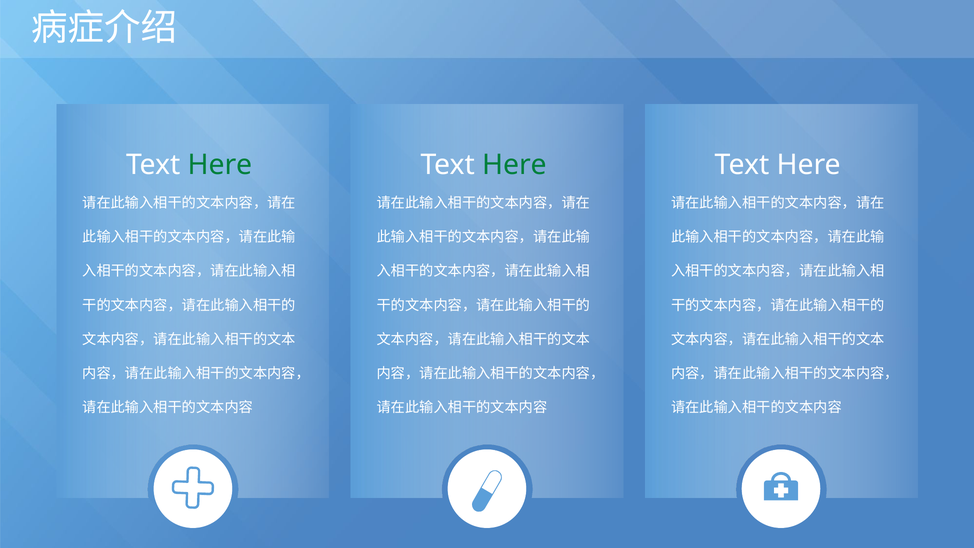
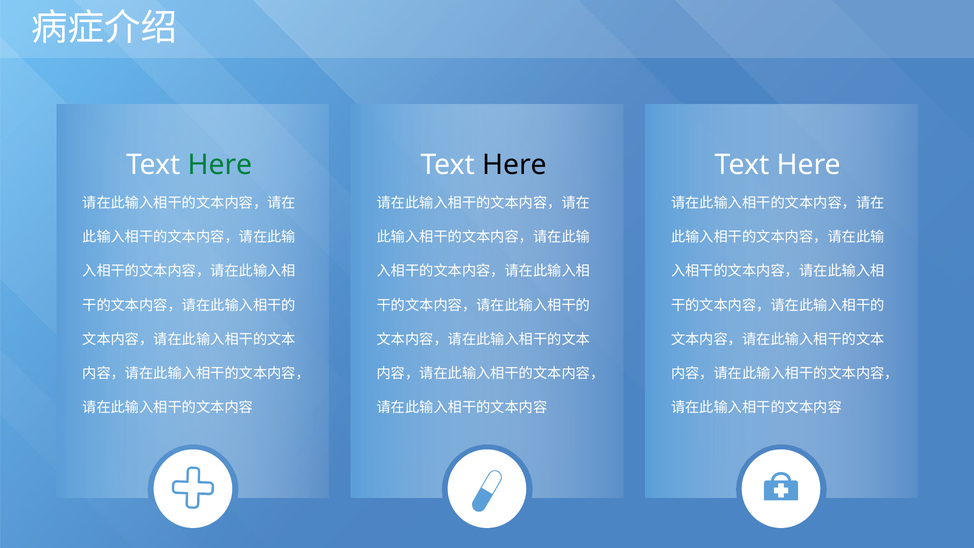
Here at (514, 165) colour: green -> black
